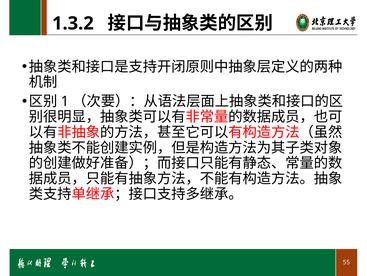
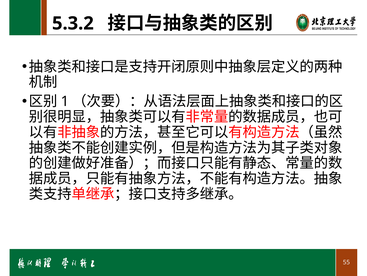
1.3.2: 1.3.2 -> 5.3.2
